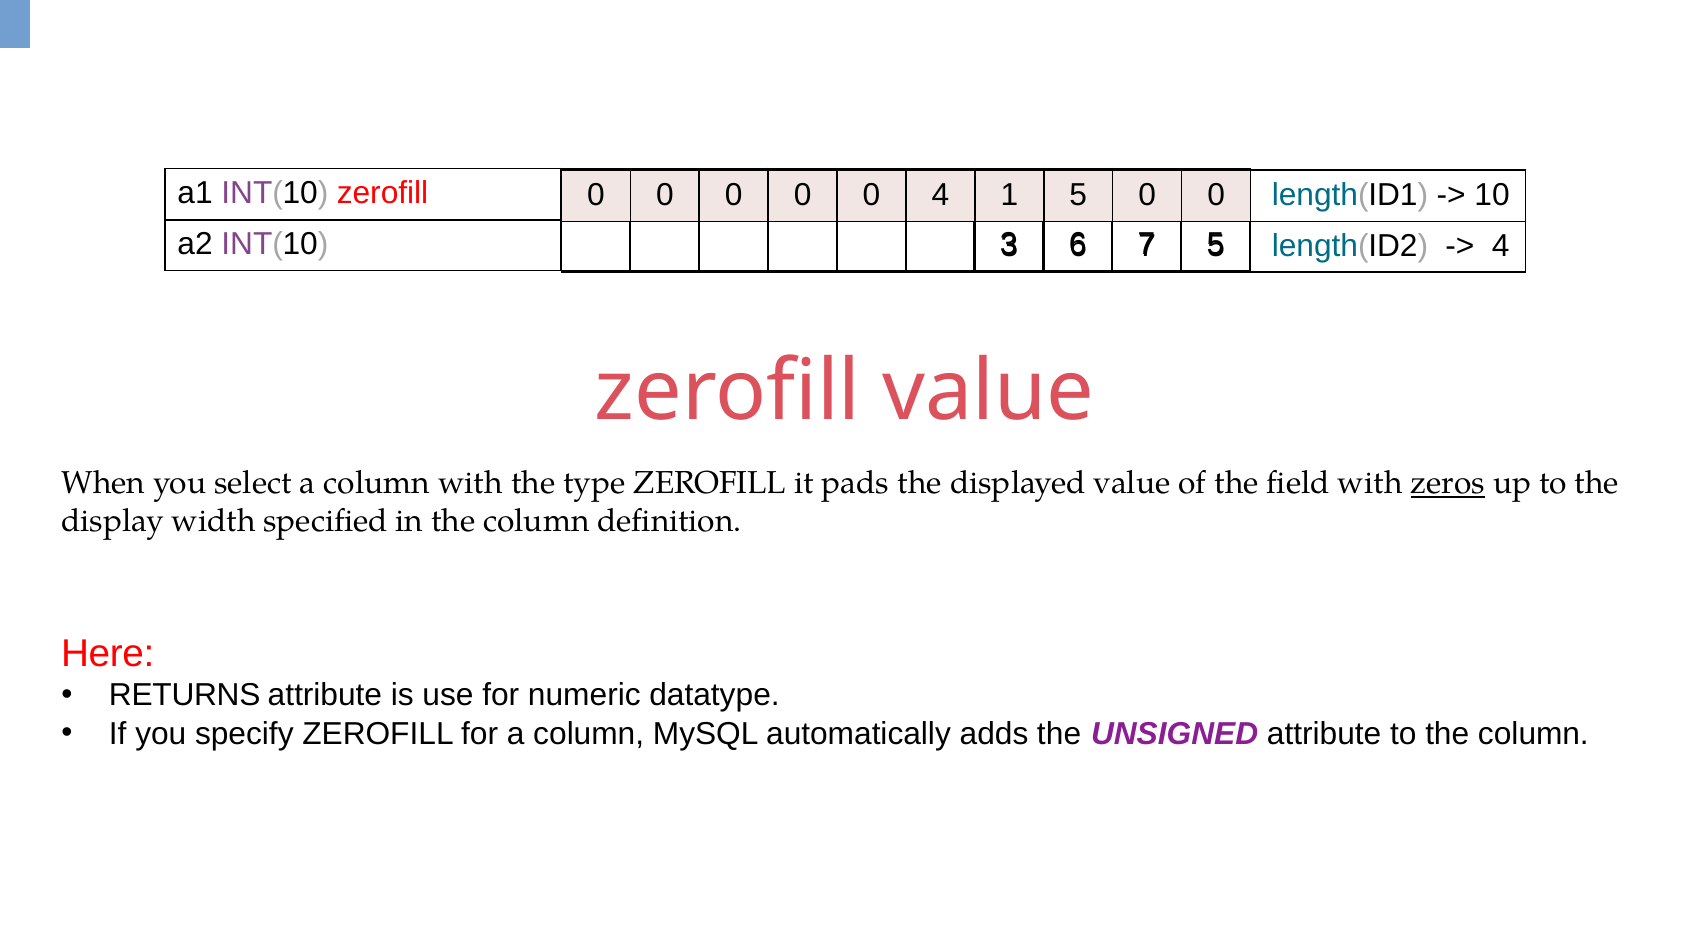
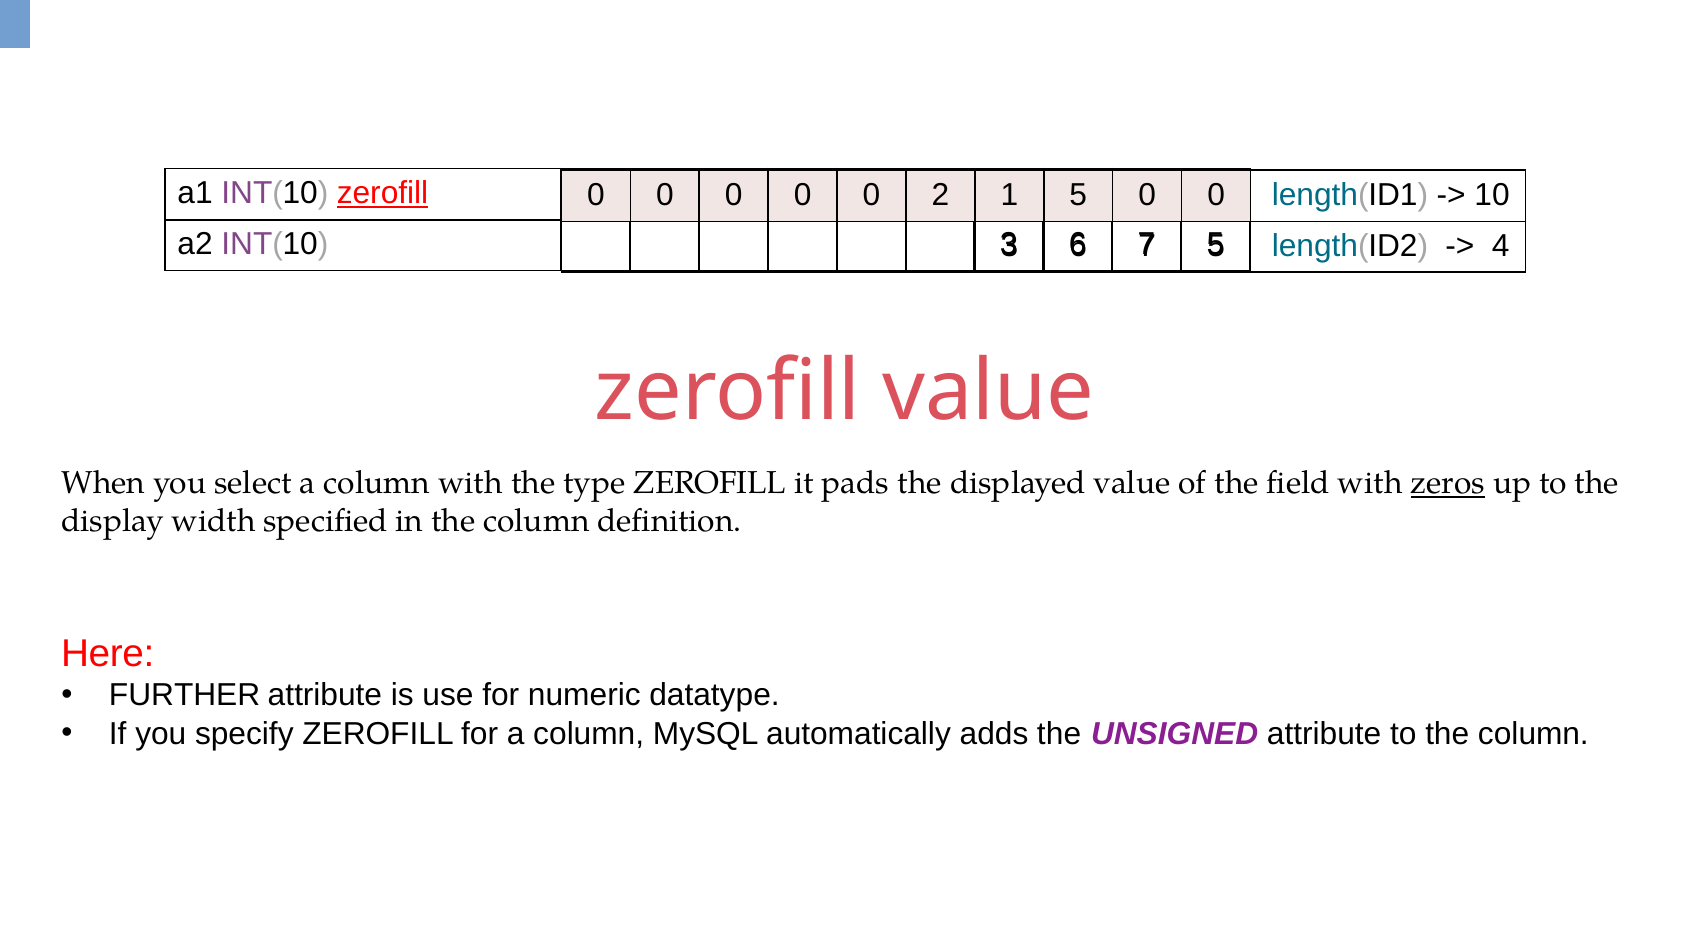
zerofill at (382, 193) underline: none -> present
0 4: 4 -> 2
RETURNS: RETURNS -> FURTHER
